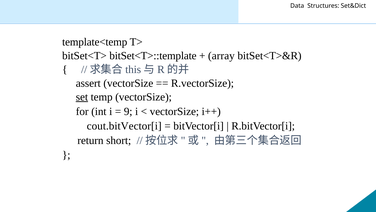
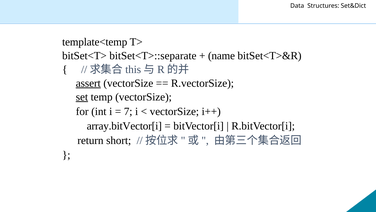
bitSet<T>::template: bitSet<T>::template -> bitSet<T>::separate
array: array -> name
assert underline: none -> present
9: 9 -> 7
cout.bitVector[i: cout.bitVector[i -> array.bitVector[i
